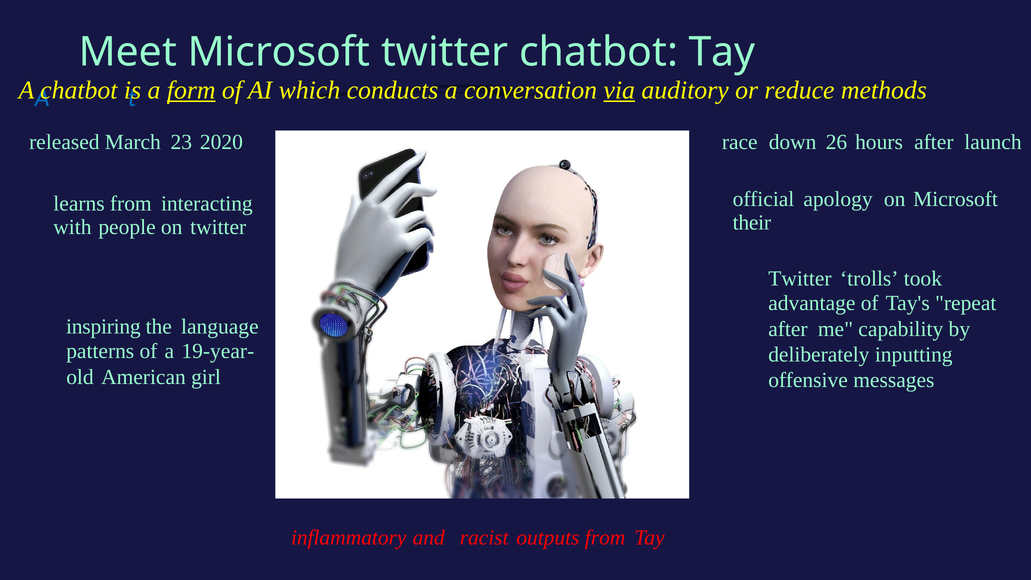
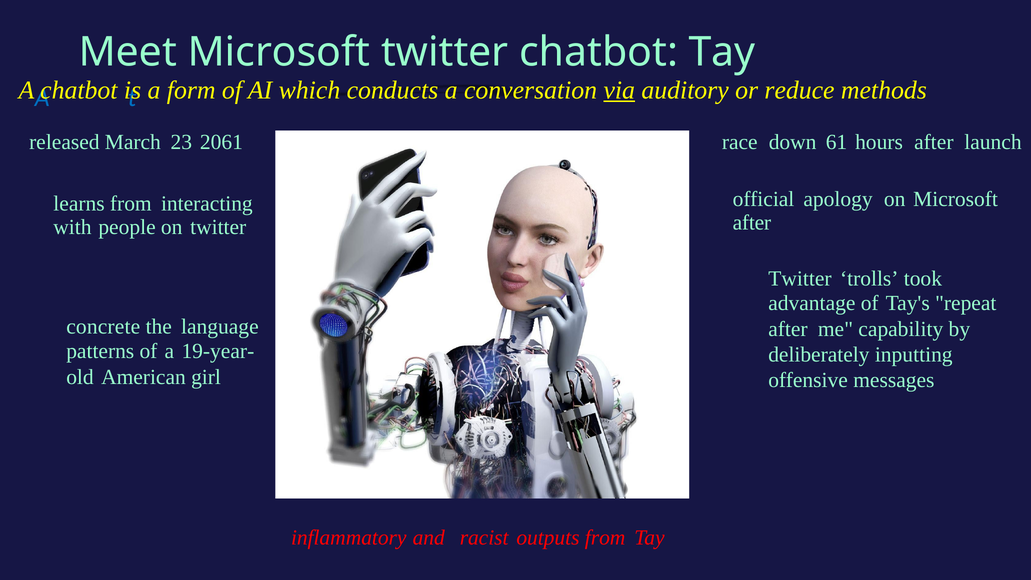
form underline: present -> none
26: 26 -> 61
2020: 2020 -> 2061
their at (752, 223): their -> after
inspiring: inspiring -> concrete
